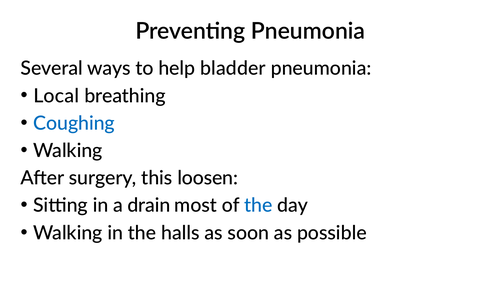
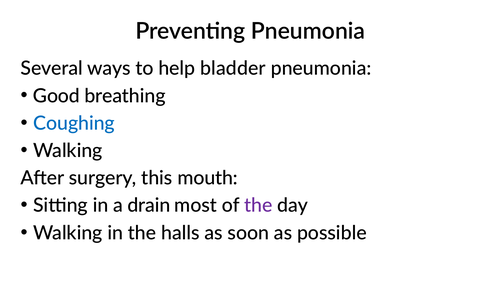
Local: Local -> Good
loosen: loosen -> mouth
the at (258, 205) colour: blue -> purple
